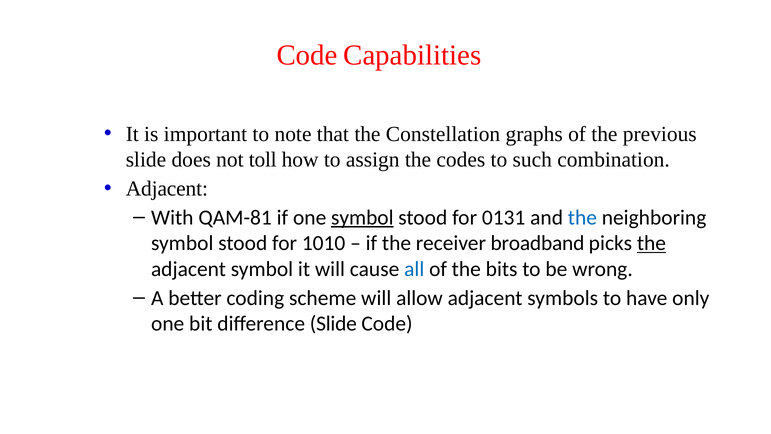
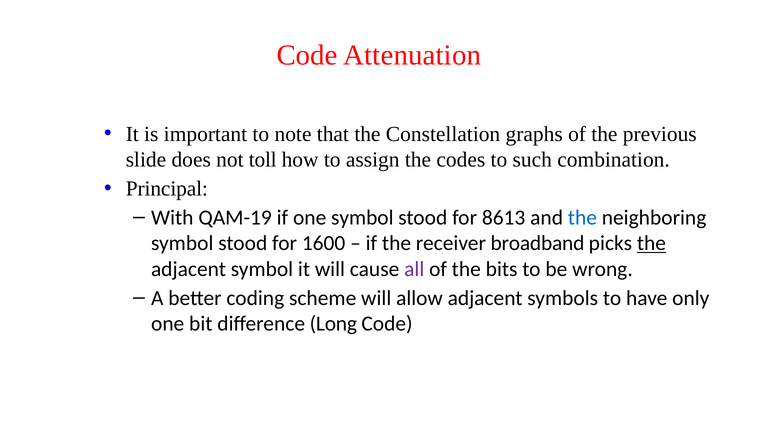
Capabilities: Capabilities -> Attenuation
Adjacent at (167, 189): Adjacent -> Principal
QAM-81: QAM-81 -> QAM-19
symbol at (362, 217) underline: present -> none
0131: 0131 -> 8613
1010: 1010 -> 1600
all colour: blue -> purple
difference Slide: Slide -> Long
